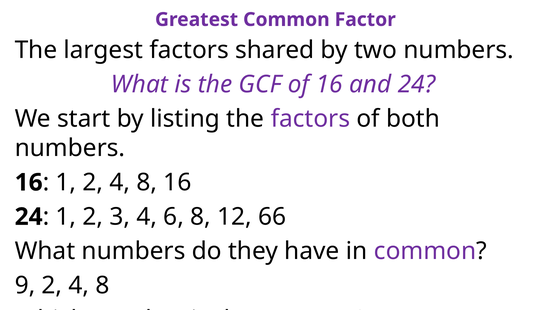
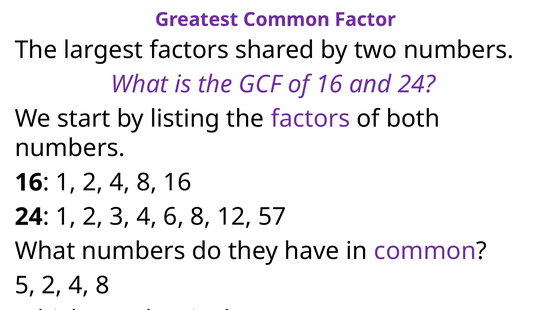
66: 66 -> 57
9: 9 -> 5
